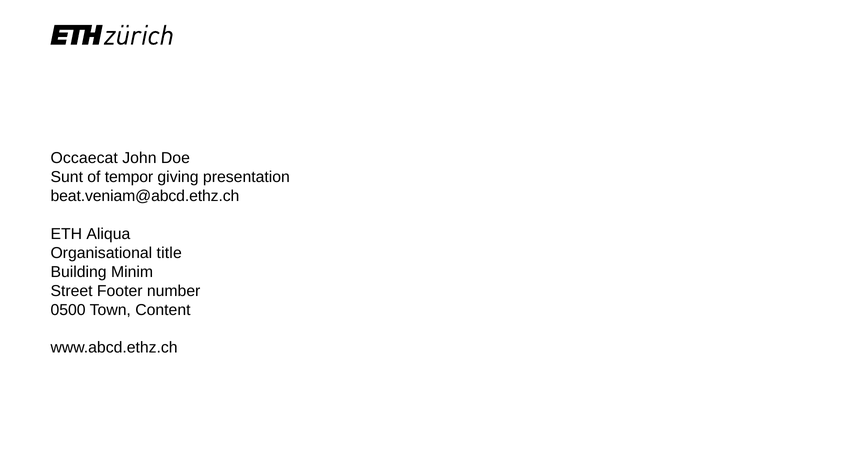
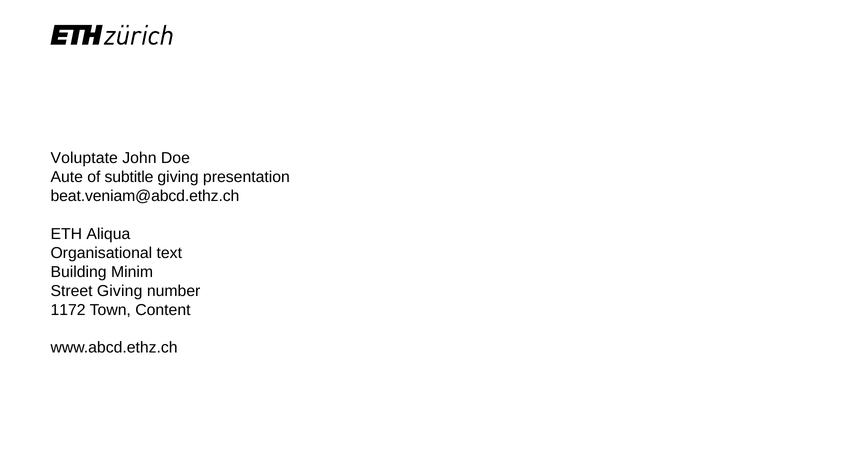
Occaecat: Occaecat -> Voluptate
Sunt: Sunt -> Aute
tempor: tempor -> subtitle
title: title -> text
Street Footer: Footer -> Giving
0500: 0500 -> 1172
